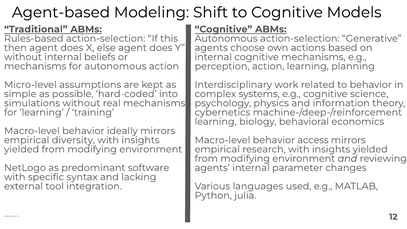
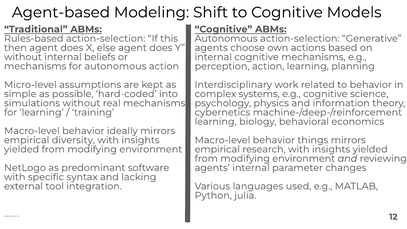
access: access -> things
